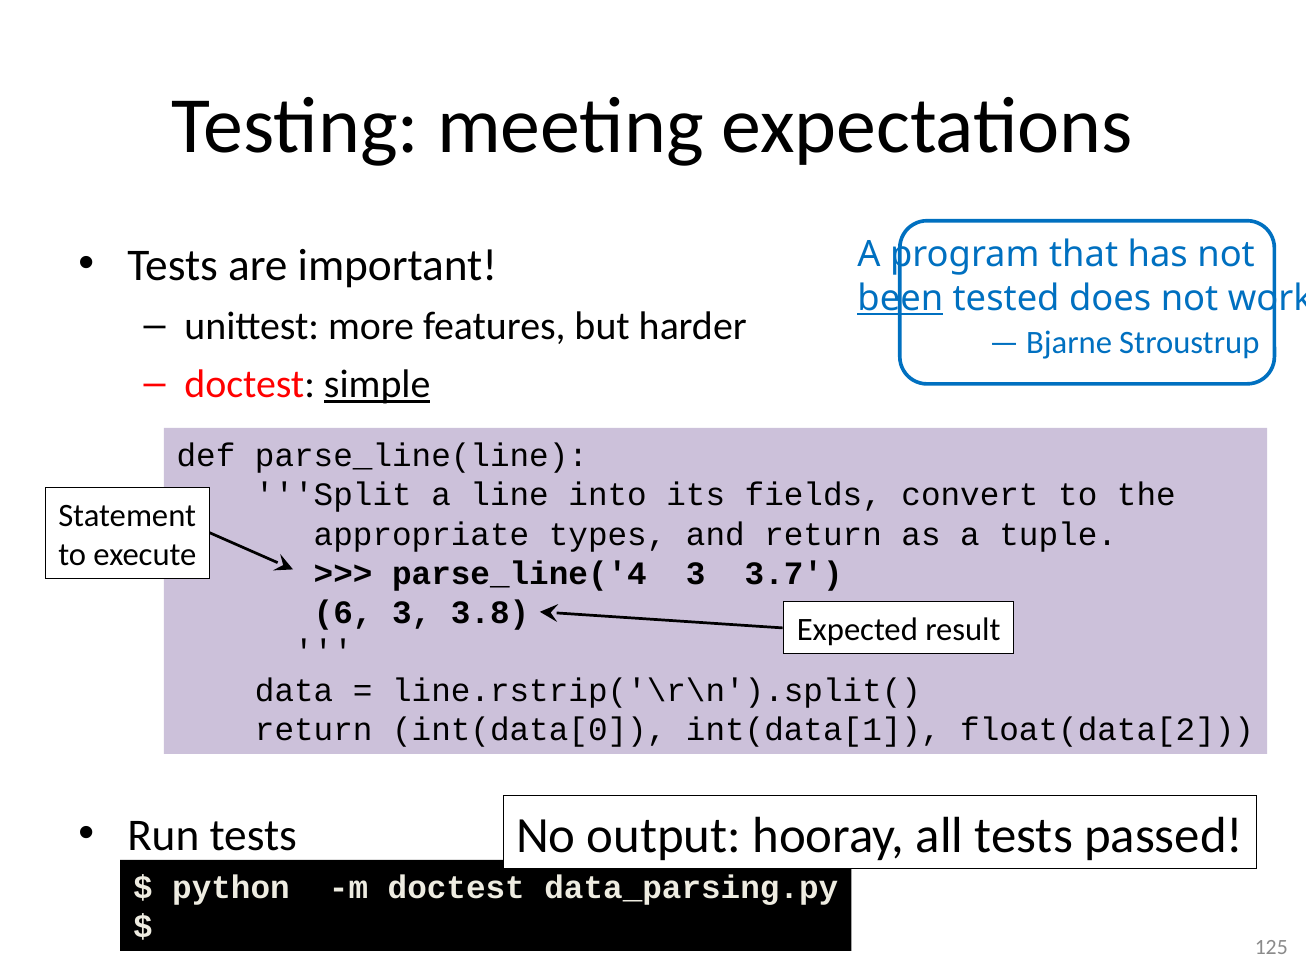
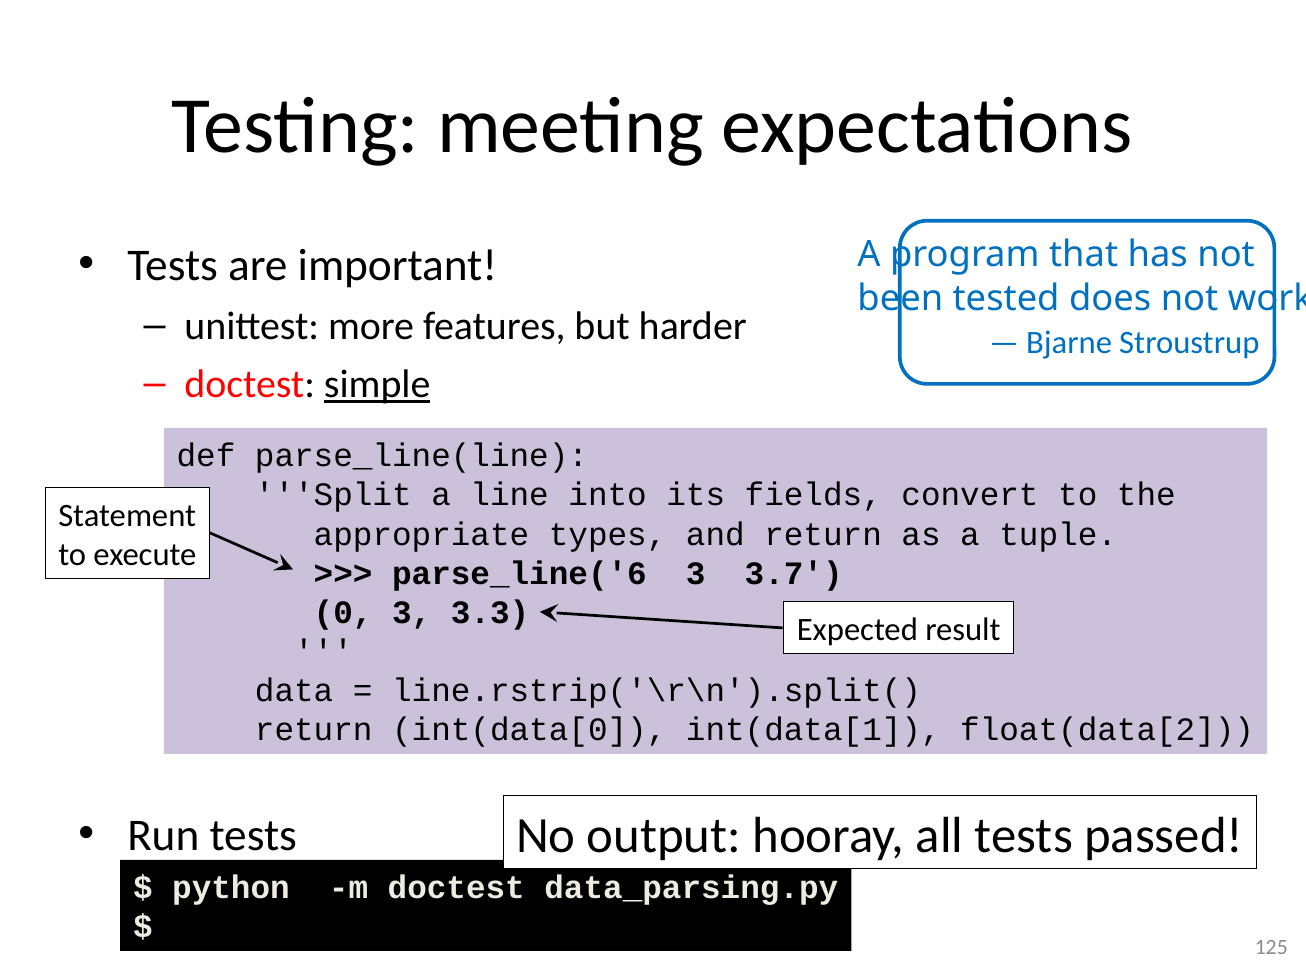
been underline: present -> none
parse_line('4: parse_line('4 -> parse_line('6
6: 6 -> 0
3.8: 3.8 -> 3.3
